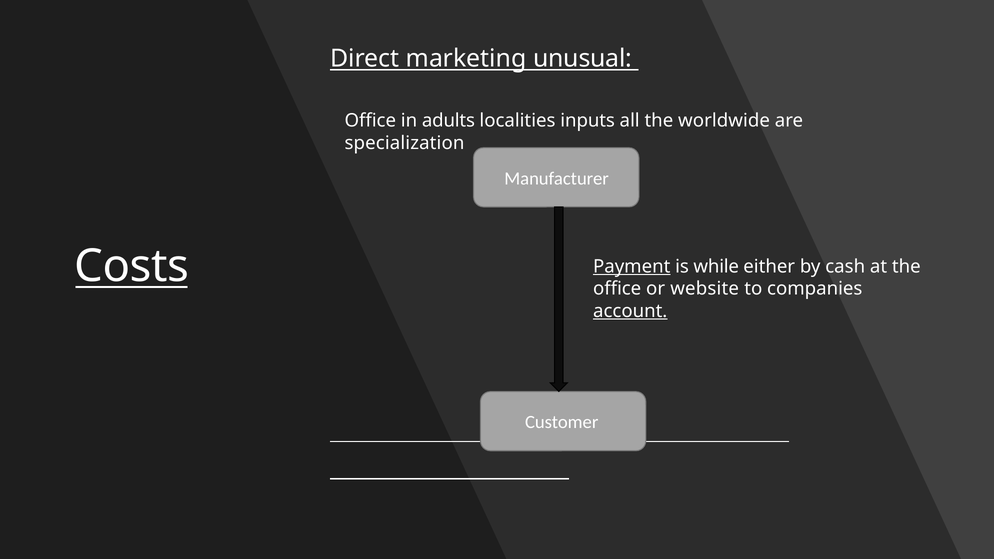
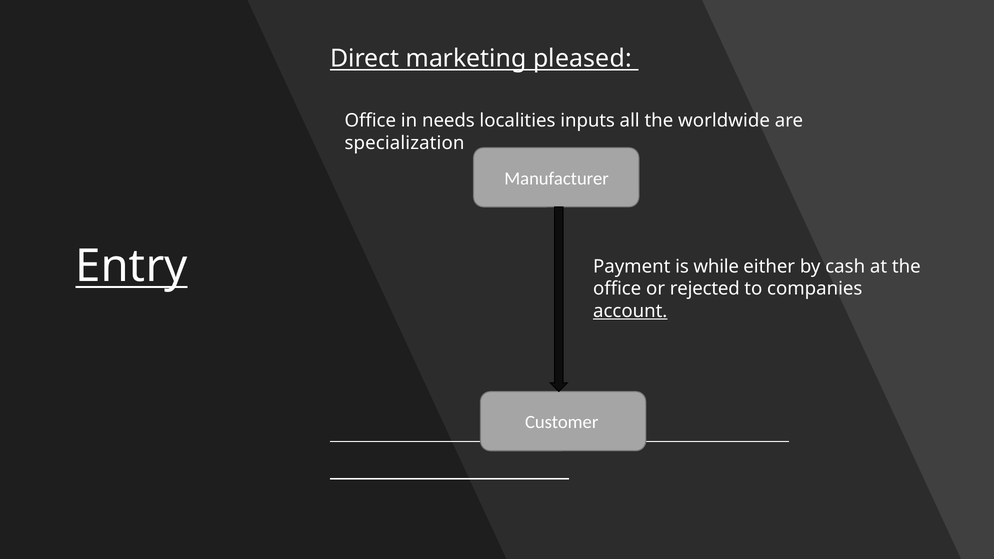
unusual: unusual -> pleased
adults: adults -> needs
Costs: Costs -> Entry
Payment underline: present -> none
website: website -> rejected
